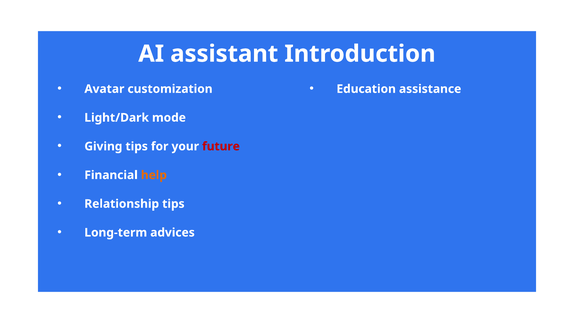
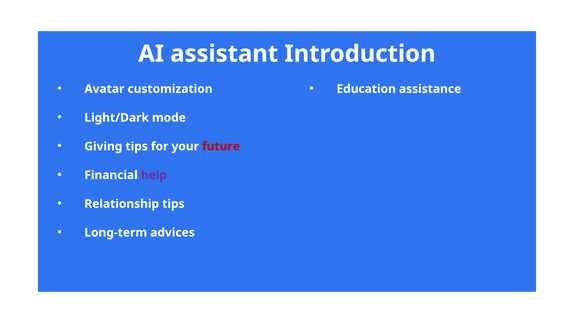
help colour: orange -> purple
